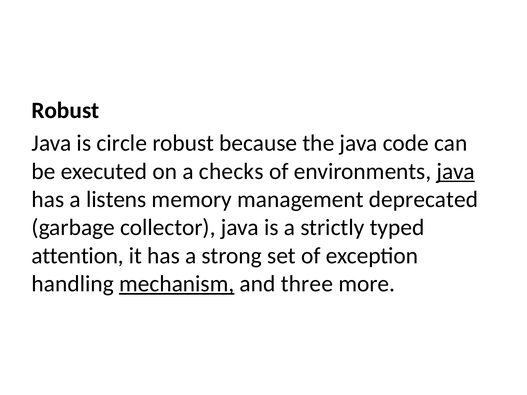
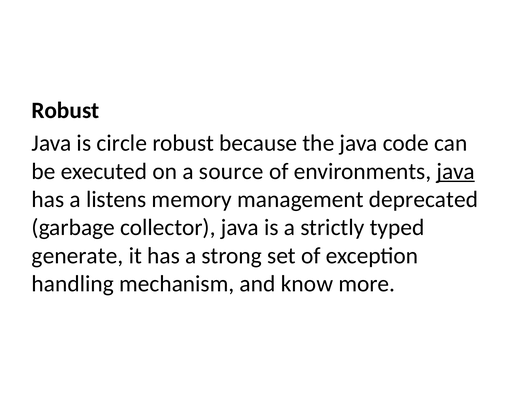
checks: checks -> source
attention: attention -> generate
mechanism underline: present -> none
three: three -> know
